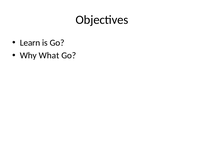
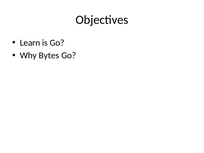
What: What -> Bytes
